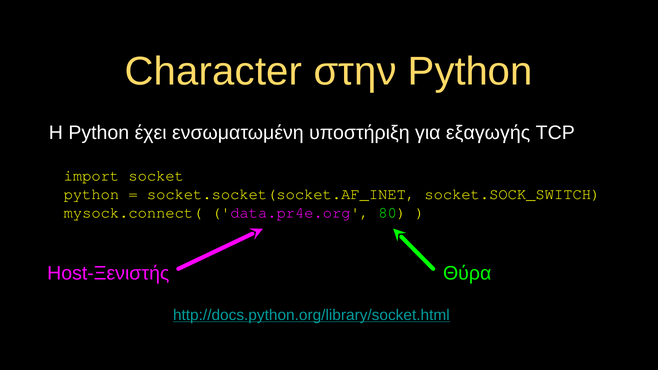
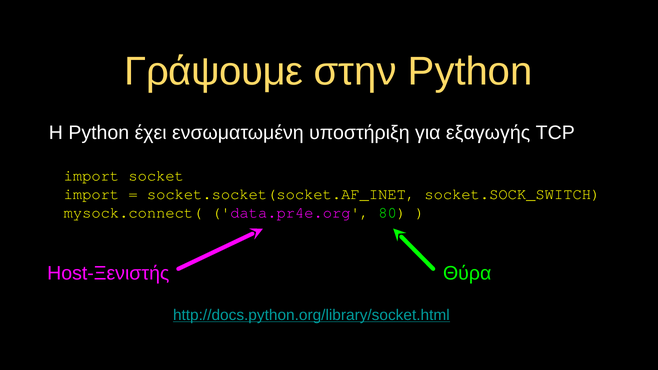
Character: Character -> Γράψουμε
python at (91, 194): python -> import
